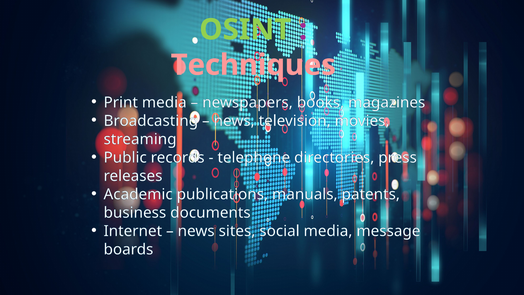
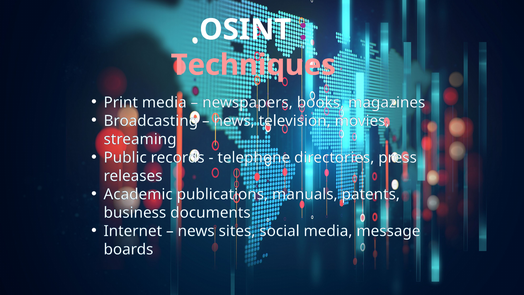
OSINT colour: light green -> white
